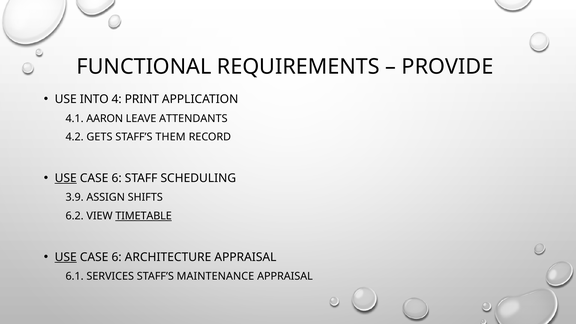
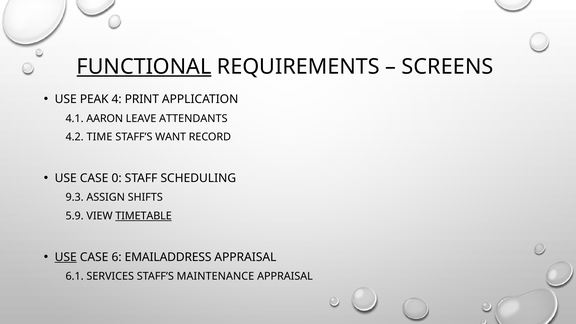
FUNCTIONAL underline: none -> present
PROVIDE: PROVIDE -> SCREENS
INTO: INTO -> PEAK
GETS: GETS -> TIME
THEM: THEM -> WANT
USE at (66, 178) underline: present -> none
6 at (117, 178): 6 -> 0
3.9: 3.9 -> 9.3
6.2: 6.2 -> 5.9
ARCHITECTURE: ARCHITECTURE -> EMAILADDRESS
